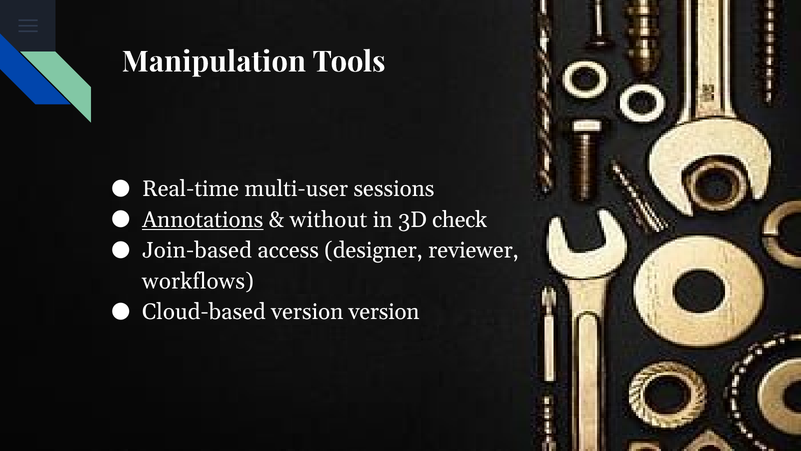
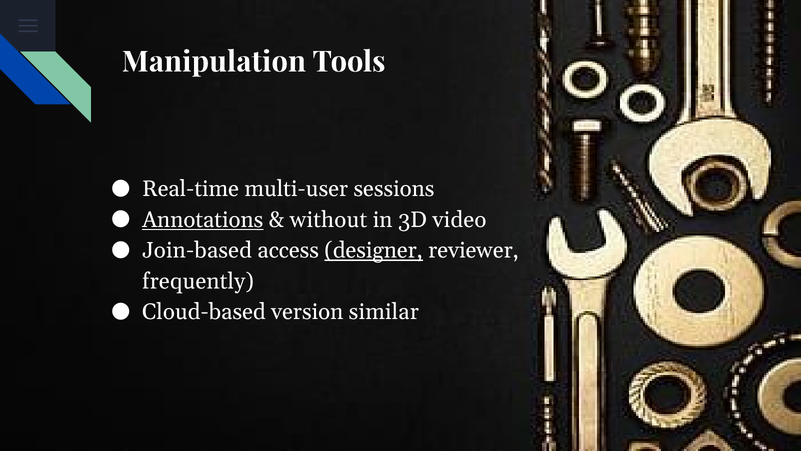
check: check -> video
designer underline: none -> present
workflows: workflows -> frequently
version version: version -> similar
